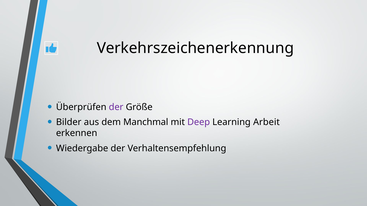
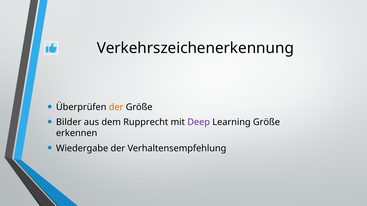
der at (116, 107) colour: purple -> orange
Manchmal: Manchmal -> Rupprecht
Learning Arbeit: Arbeit -> Größe
